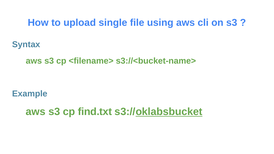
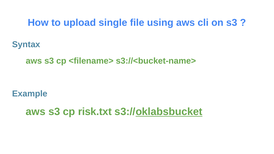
find.txt: find.txt -> risk.txt
